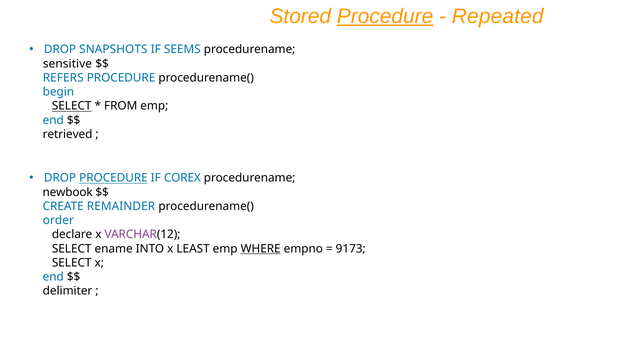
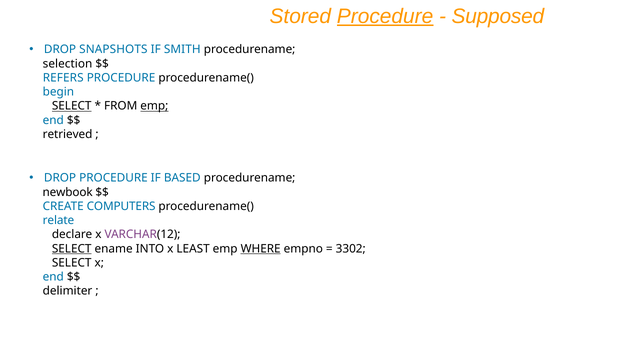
Repeated: Repeated -> Supposed
SEEMS: SEEMS -> SMITH
sensitive: sensitive -> selection
emp at (154, 106) underline: none -> present
PROCEDURE at (113, 178) underline: present -> none
COREX: COREX -> BASED
REMAINDER: REMAINDER -> COMPUTERS
order: order -> relate
SELECT at (72, 248) underline: none -> present
9173: 9173 -> 3302
